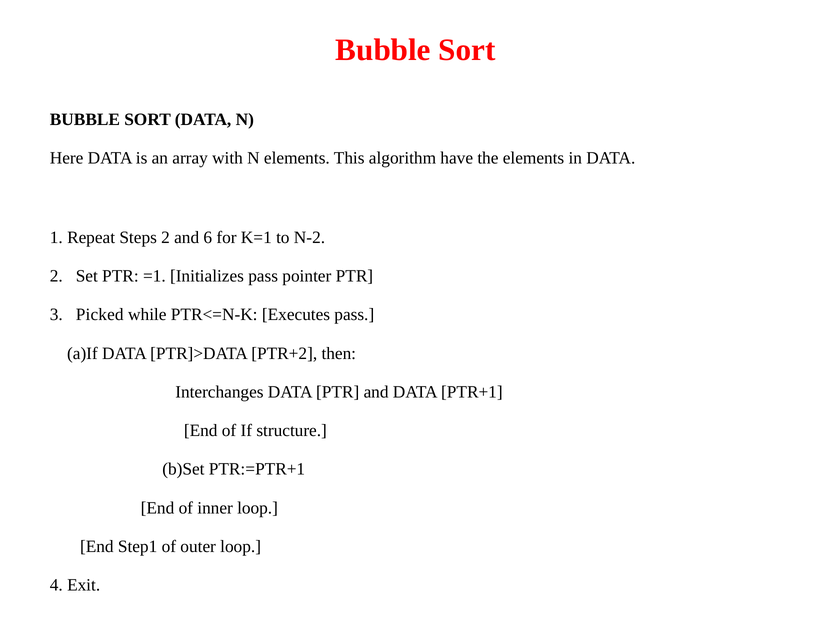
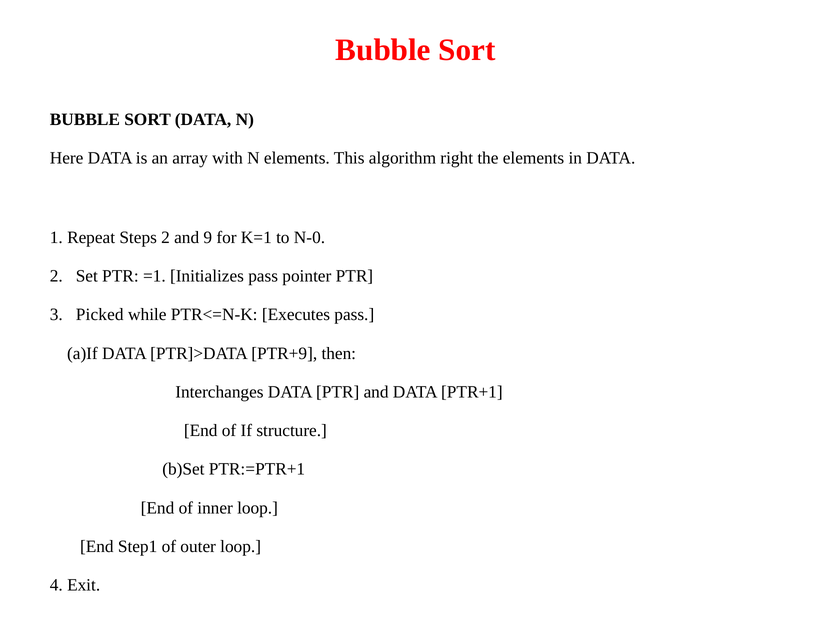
have: have -> right
6: 6 -> 9
N-2: N-2 -> N-0
PTR+2: PTR+2 -> PTR+9
